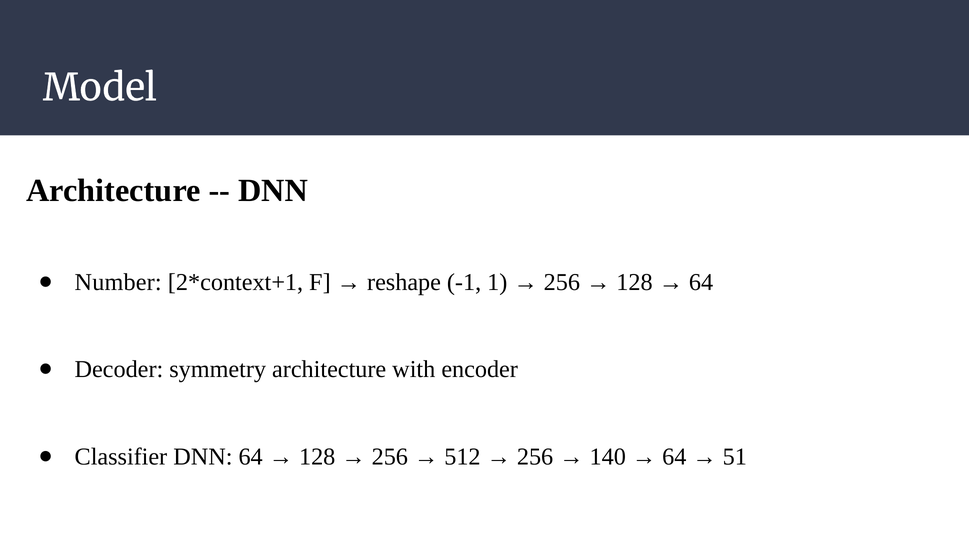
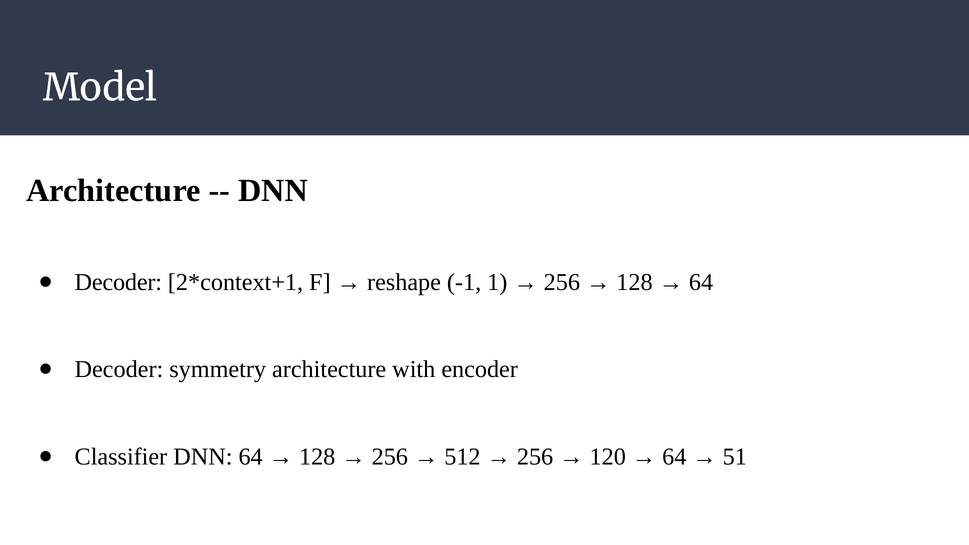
Number at (118, 282): Number -> Decoder
140: 140 -> 120
